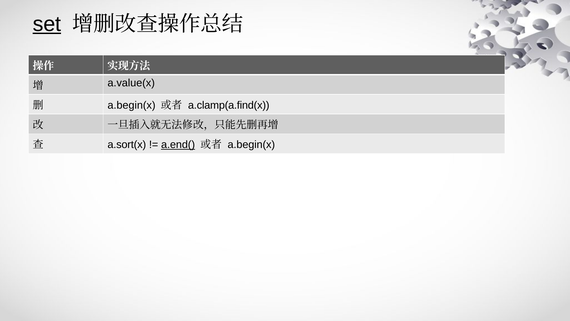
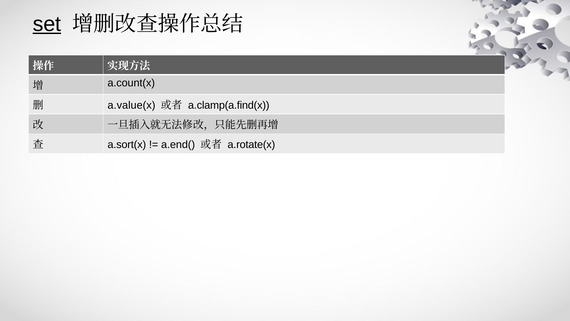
a.value(x: a.value(x -> a.count(x
a.begin(x at (132, 105): a.begin(x -> a.value(x
a.end( underline: present -> none
a.begin(x at (251, 145): a.begin(x -> a.rotate(x
